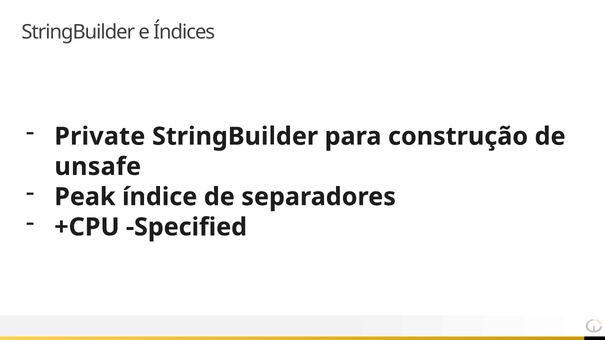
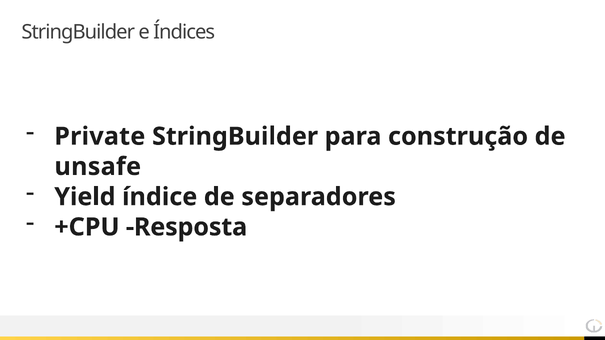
Peak: Peak -> Yield
Specified: Specified -> Resposta
